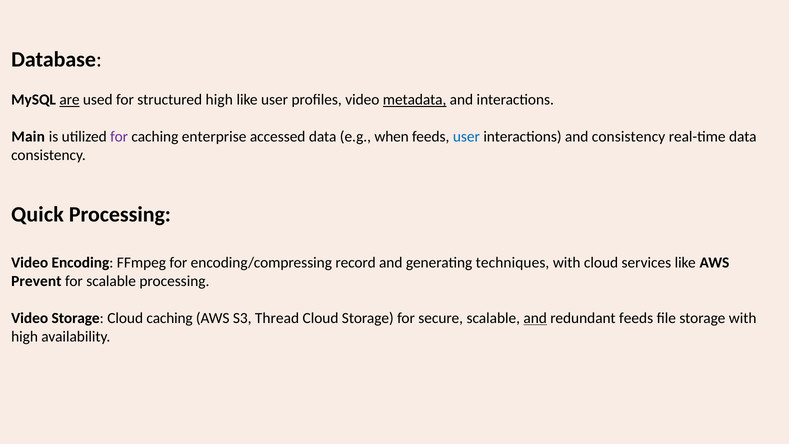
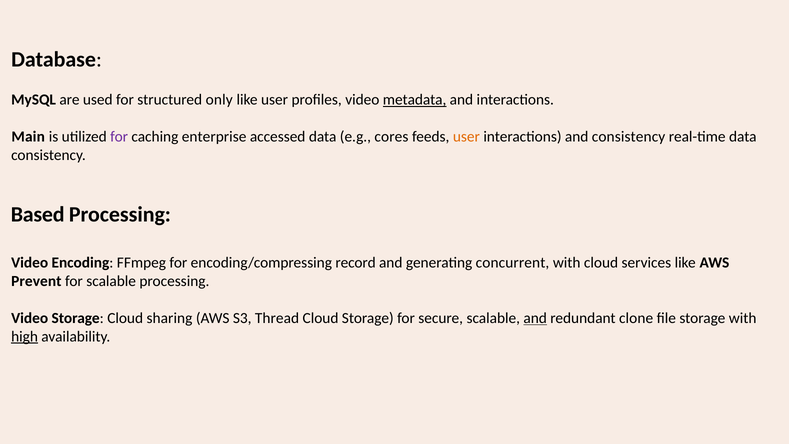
are underline: present -> none
structured high: high -> only
when: when -> cores
user at (466, 137) colour: blue -> orange
Quick: Quick -> Based
techniques: techniques -> concurrent
Cloud caching: caching -> sharing
redundant feeds: feeds -> clone
high at (25, 336) underline: none -> present
